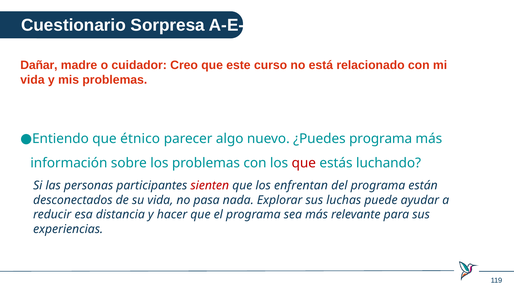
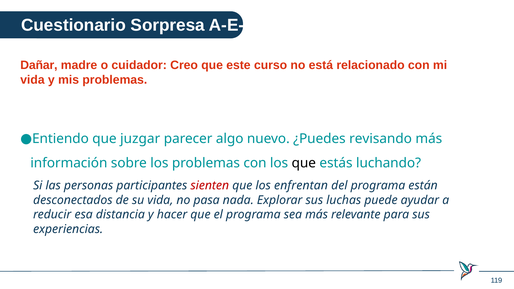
étnico: étnico -> juzgar
¿Puedes programa: programa -> revisando
que at (304, 163) colour: red -> black
